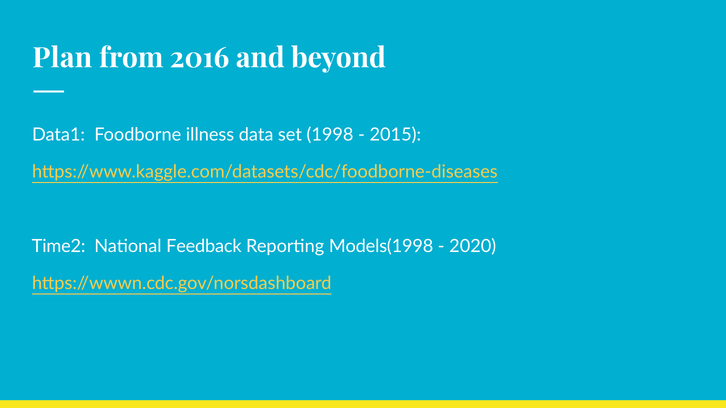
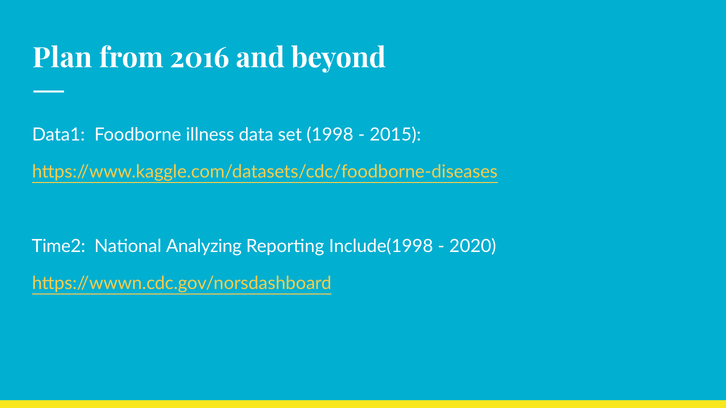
Feedback: Feedback -> Analyzing
Models(1998: Models(1998 -> Include(1998
